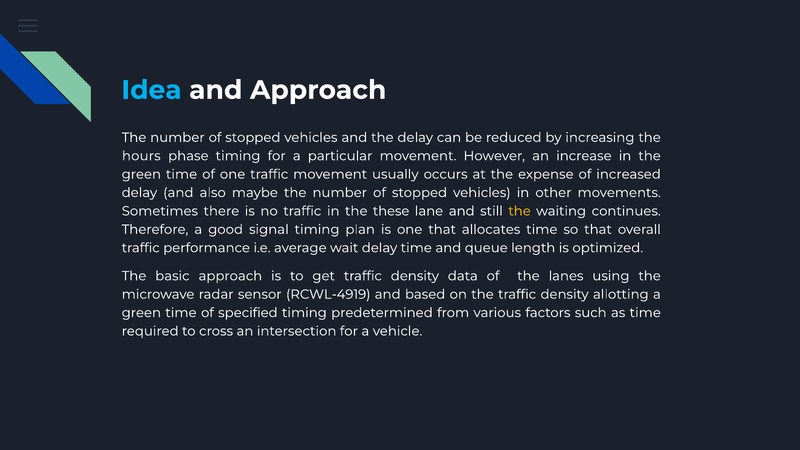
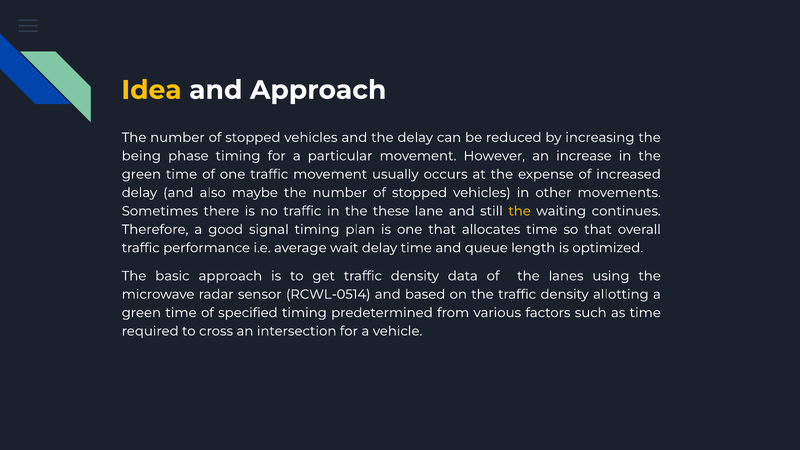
Idea colour: light blue -> yellow
hours: hours -> being
RCWL-4919: RCWL-4919 -> RCWL-0514
